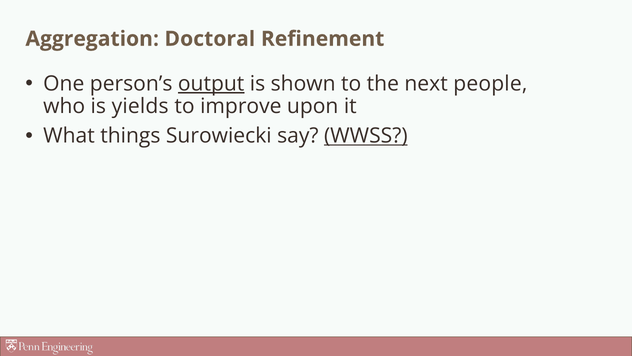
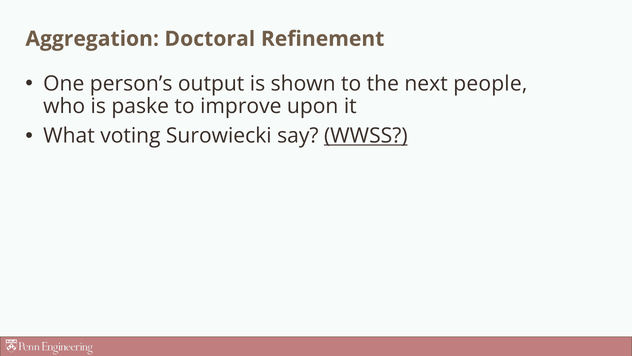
output underline: present -> none
yields: yields -> paske
things: things -> voting
